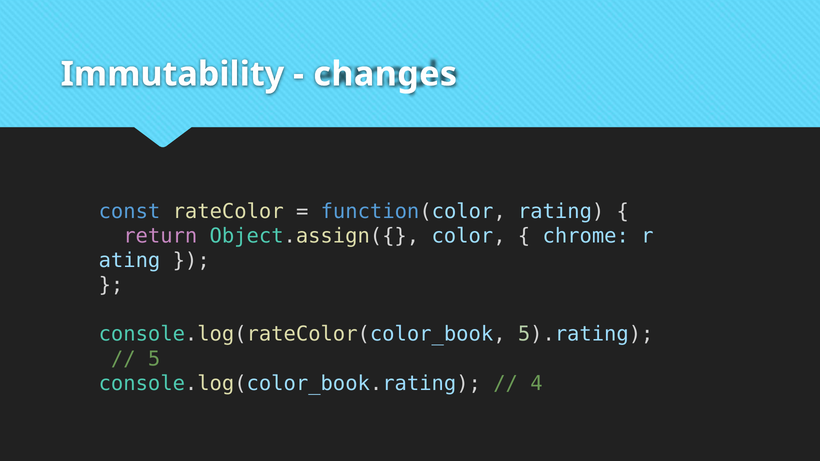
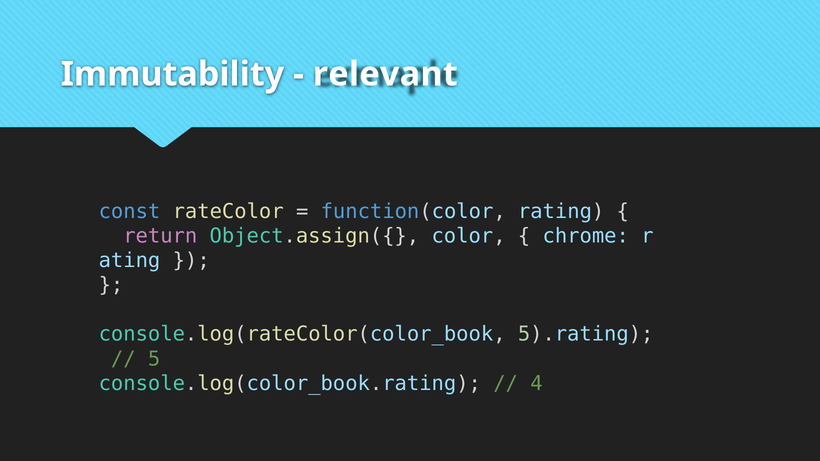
changes: changes -> relevant
